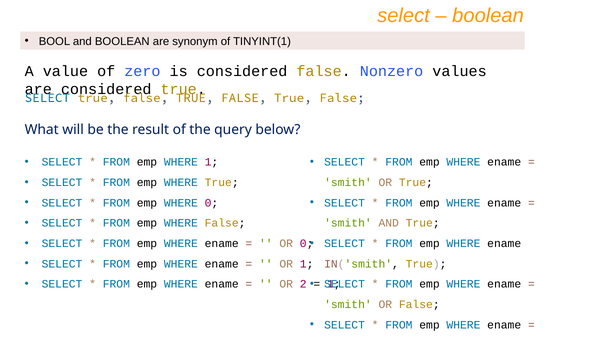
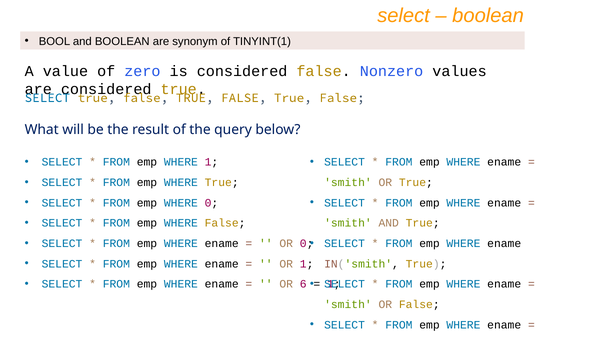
2: 2 -> 6
